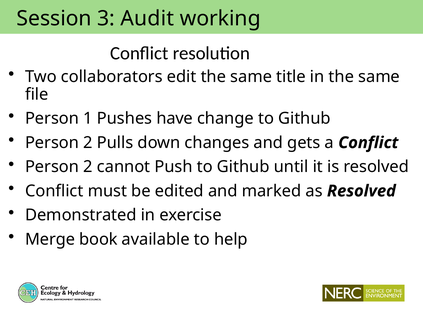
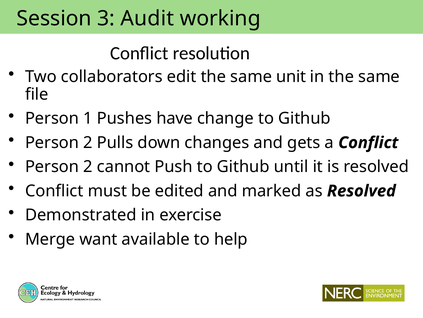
title: title -> unit
book: book -> want
